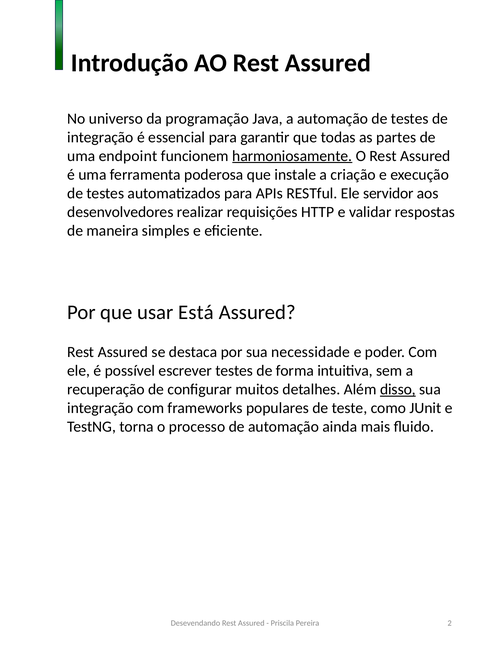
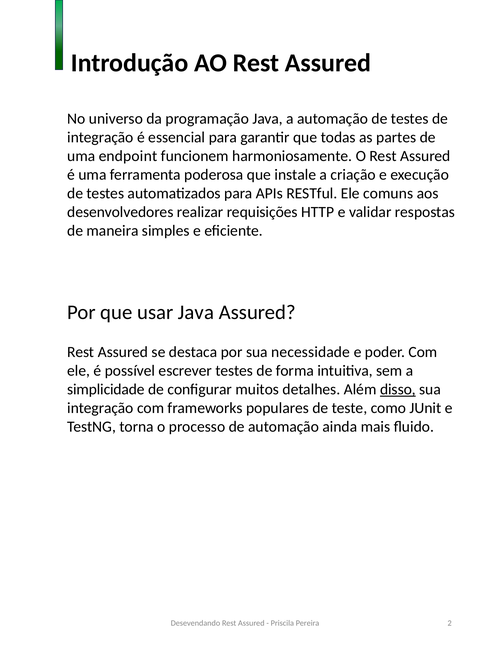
harmoniosamente underline: present -> none
servidor: servidor -> comuns
usar Está: Está -> Java
recuperação: recuperação -> simplicidade
